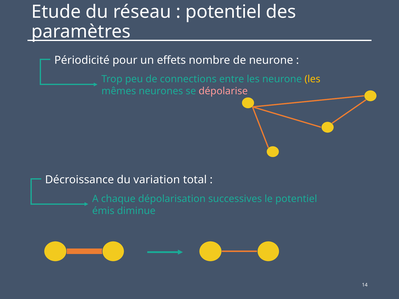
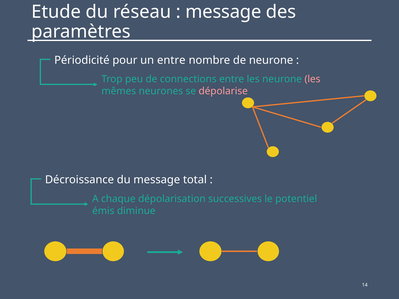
potentiel at (223, 12): potentiel -> message
un effets: effets -> entre
les at (312, 79) colour: yellow -> pink
du variation: variation -> message
